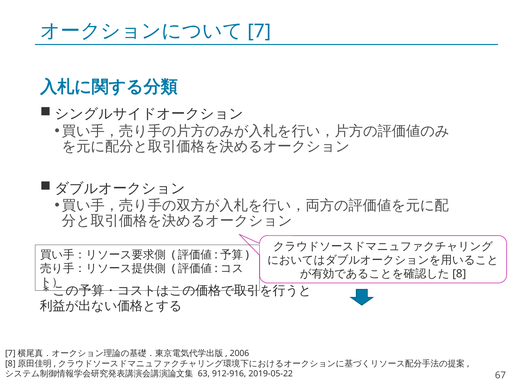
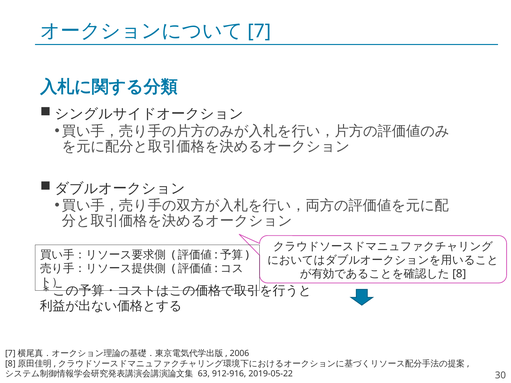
67: 67 -> 30
